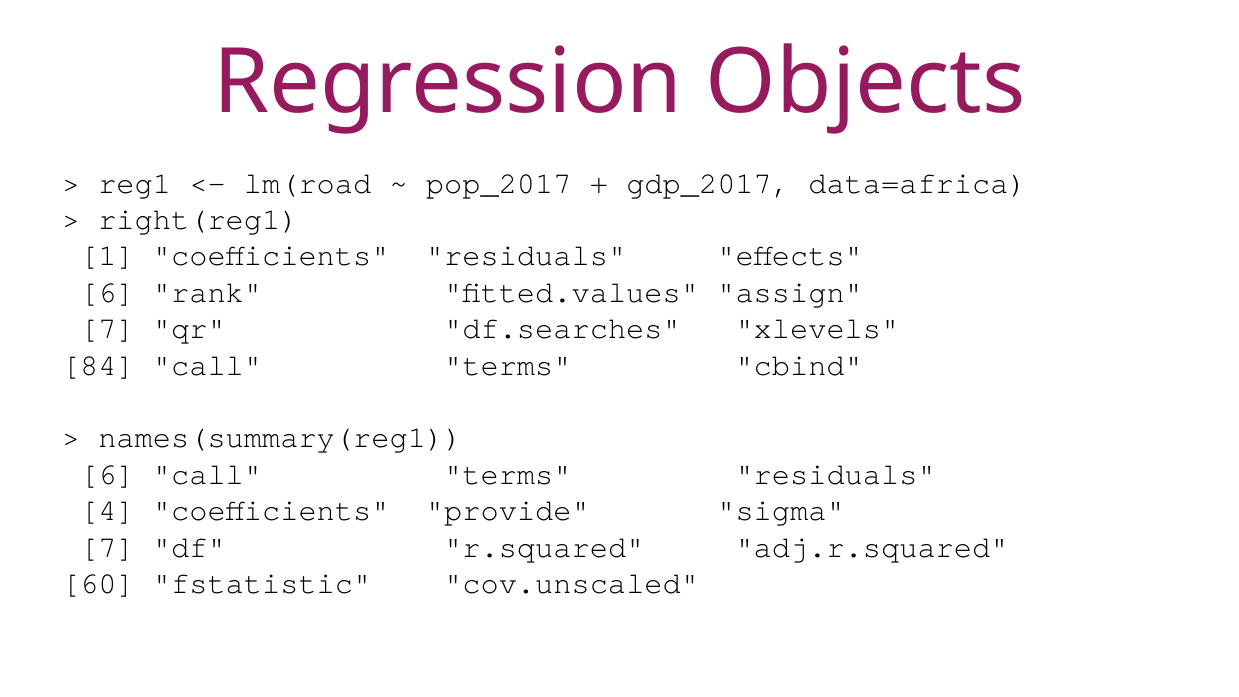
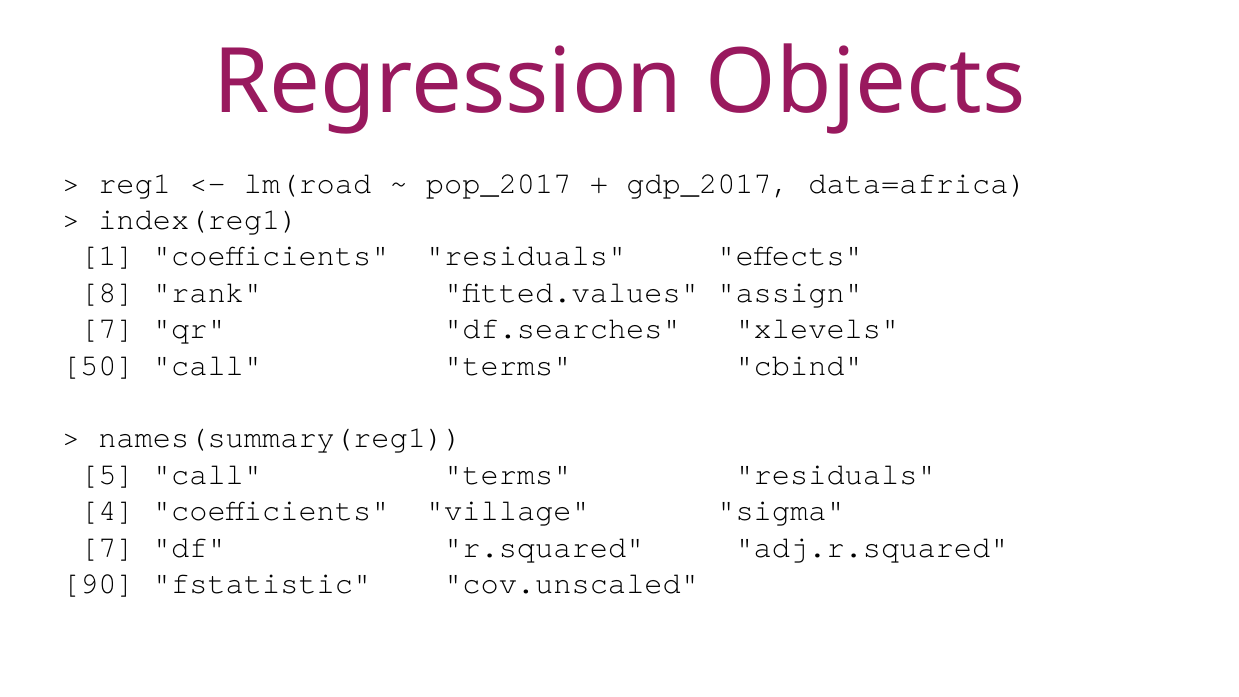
right(reg1: right(reg1 -> index(reg1
6 at (107, 292): 6 -> 8
84: 84 -> 50
6 at (107, 474): 6 -> 5
provide: provide -> village
60: 60 -> 90
